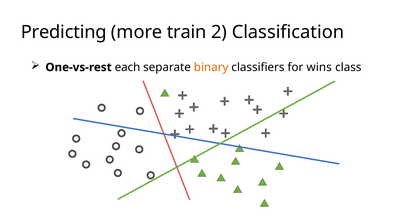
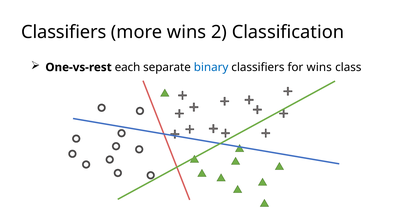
Predicting at (64, 32): Predicting -> Classifiers
more train: train -> wins
binary colour: orange -> blue
